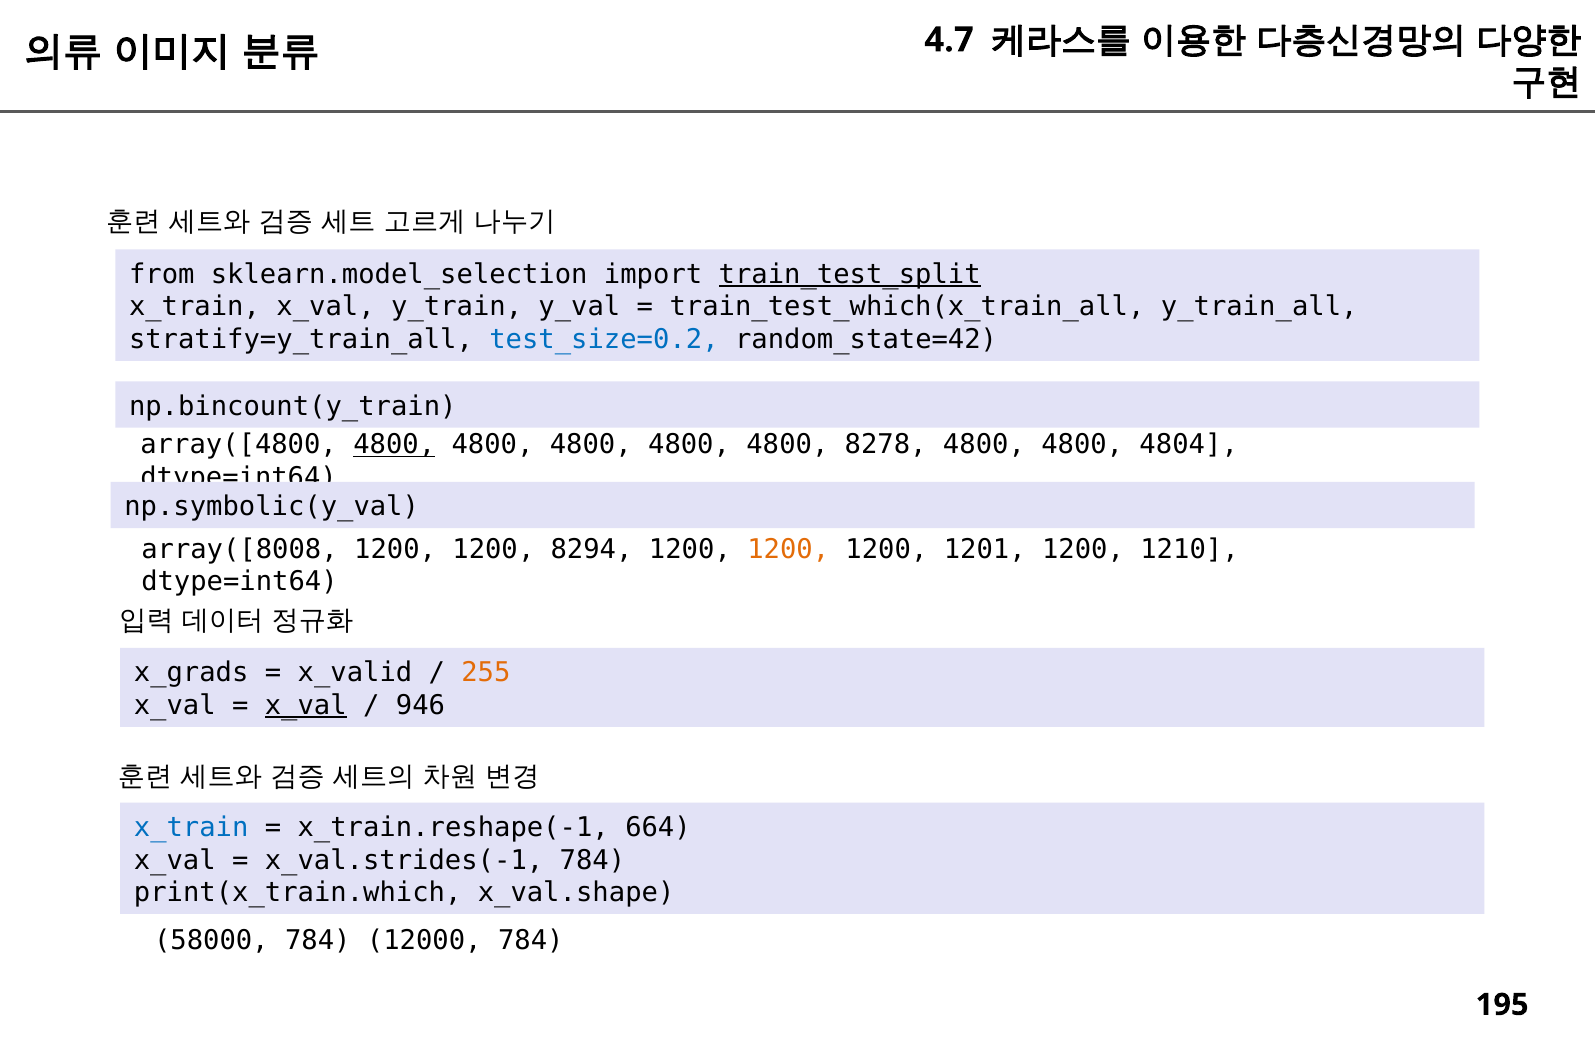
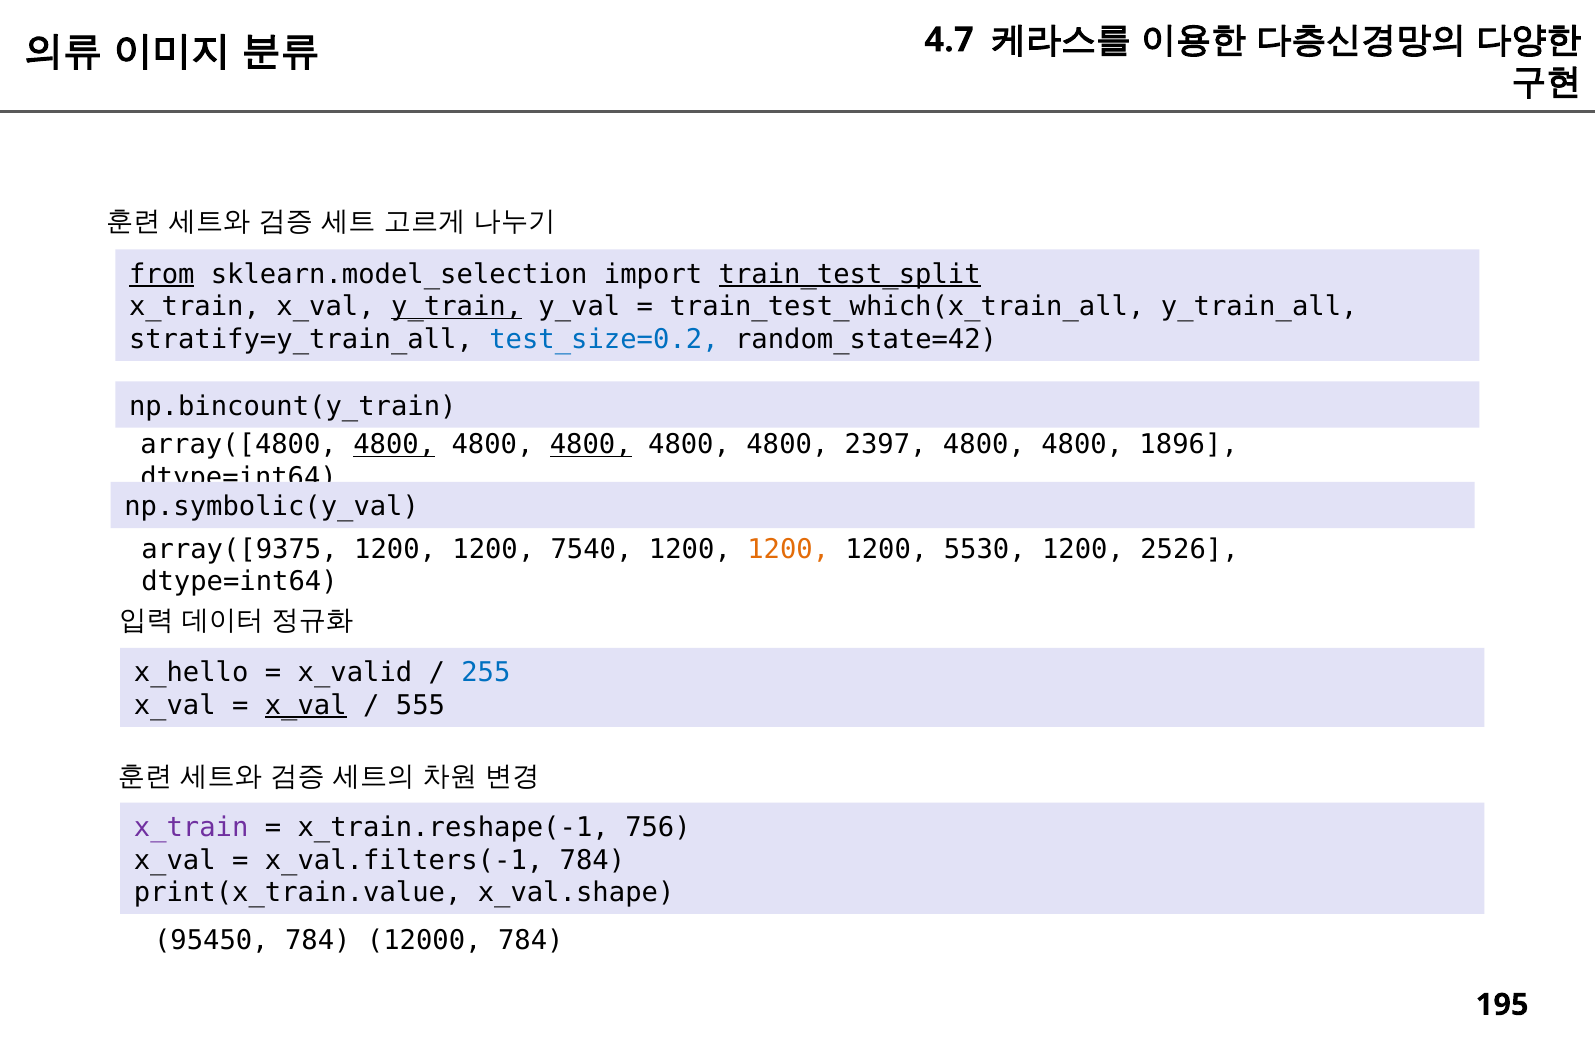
from underline: none -> present
y_train underline: none -> present
4800 at (591, 445) underline: none -> present
8278: 8278 -> 2397
4804: 4804 -> 1896
array([8008: array([8008 -> array([9375
8294: 8294 -> 7540
1201: 1201 -> 5530
1210: 1210 -> 2526
x_grads: x_grads -> x_hello
255 colour: orange -> blue
946: 946 -> 555
x_train at (191, 828) colour: blue -> purple
664: 664 -> 756
x_val.strides(-1: x_val.strides(-1 -> x_val.filters(-1
print(x_train.which: print(x_train.which -> print(x_train.value
58000: 58000 -> 95450
